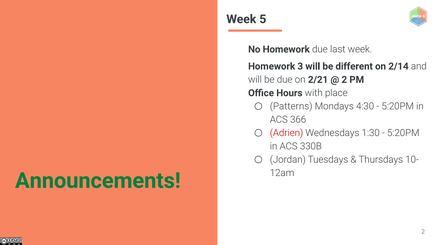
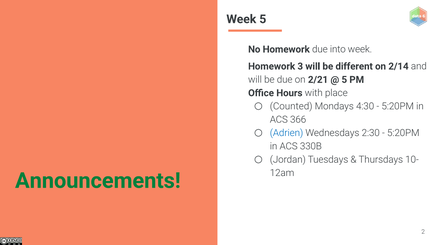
last: last -> into
2 at (344, 80): 2 -> 5
Patterns: Patterns -> Counted
Adrien colour: red -> blue
1:30: 1:30 -> 2:30
